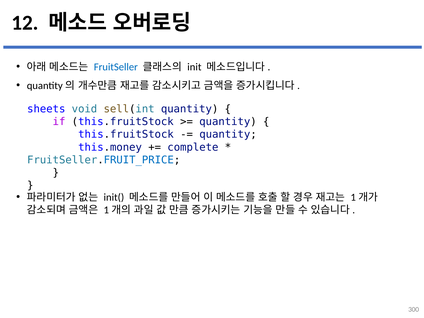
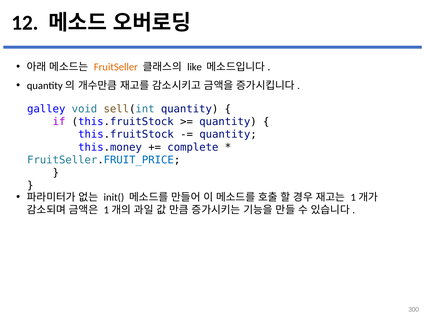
FruitSeller colour: blue -> orange
init: init -> like
sheets: sheets -> galley
